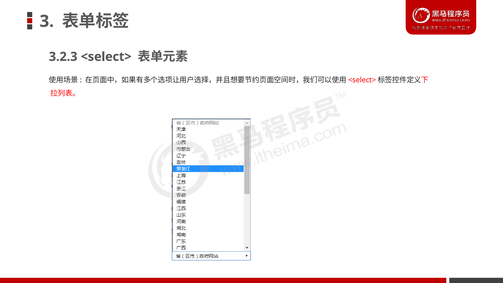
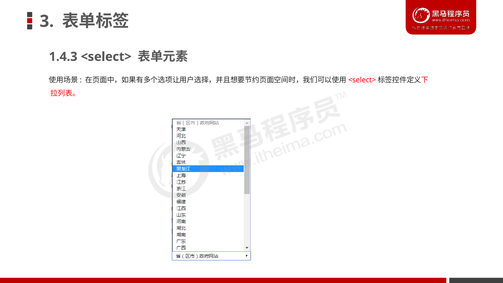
3.2.3: 3.2.3 -> 1.4.3
